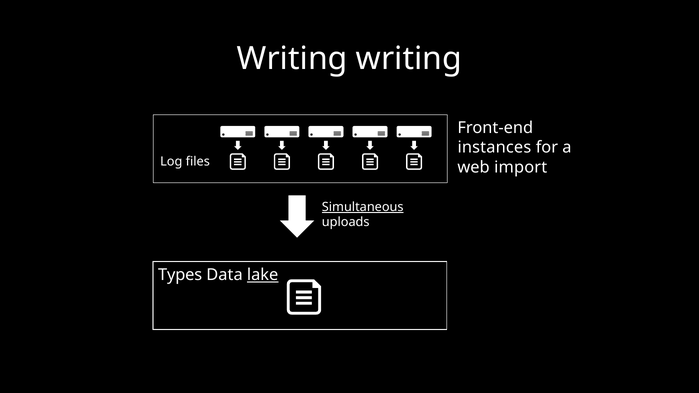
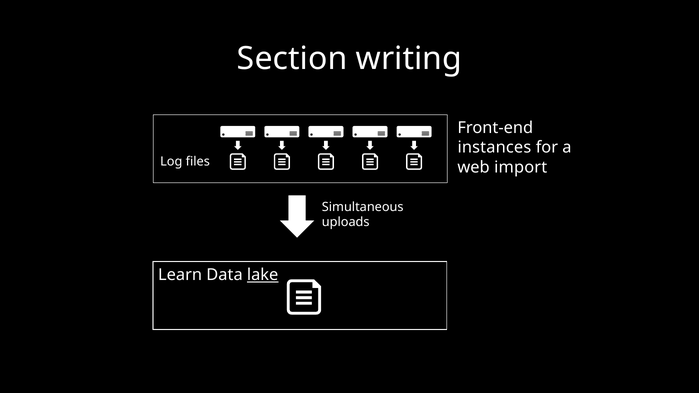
Writing at (292, 59): Writing -> Section
Simultaneous underline: present -> none
Types: Types -> Learn
